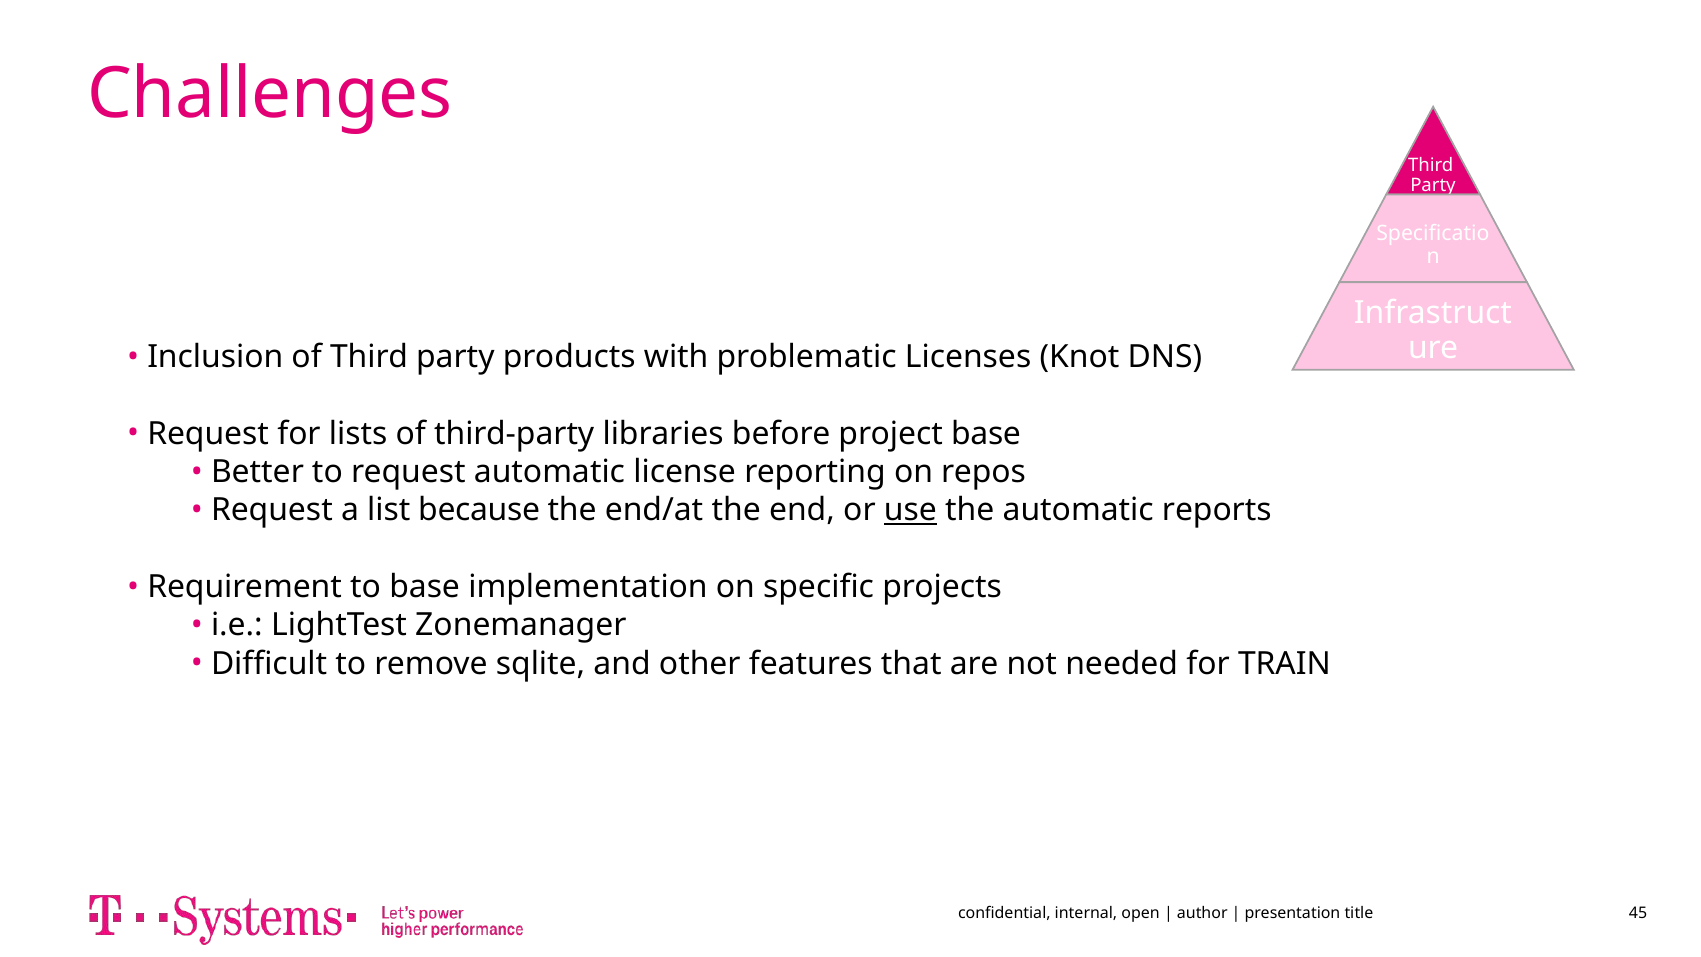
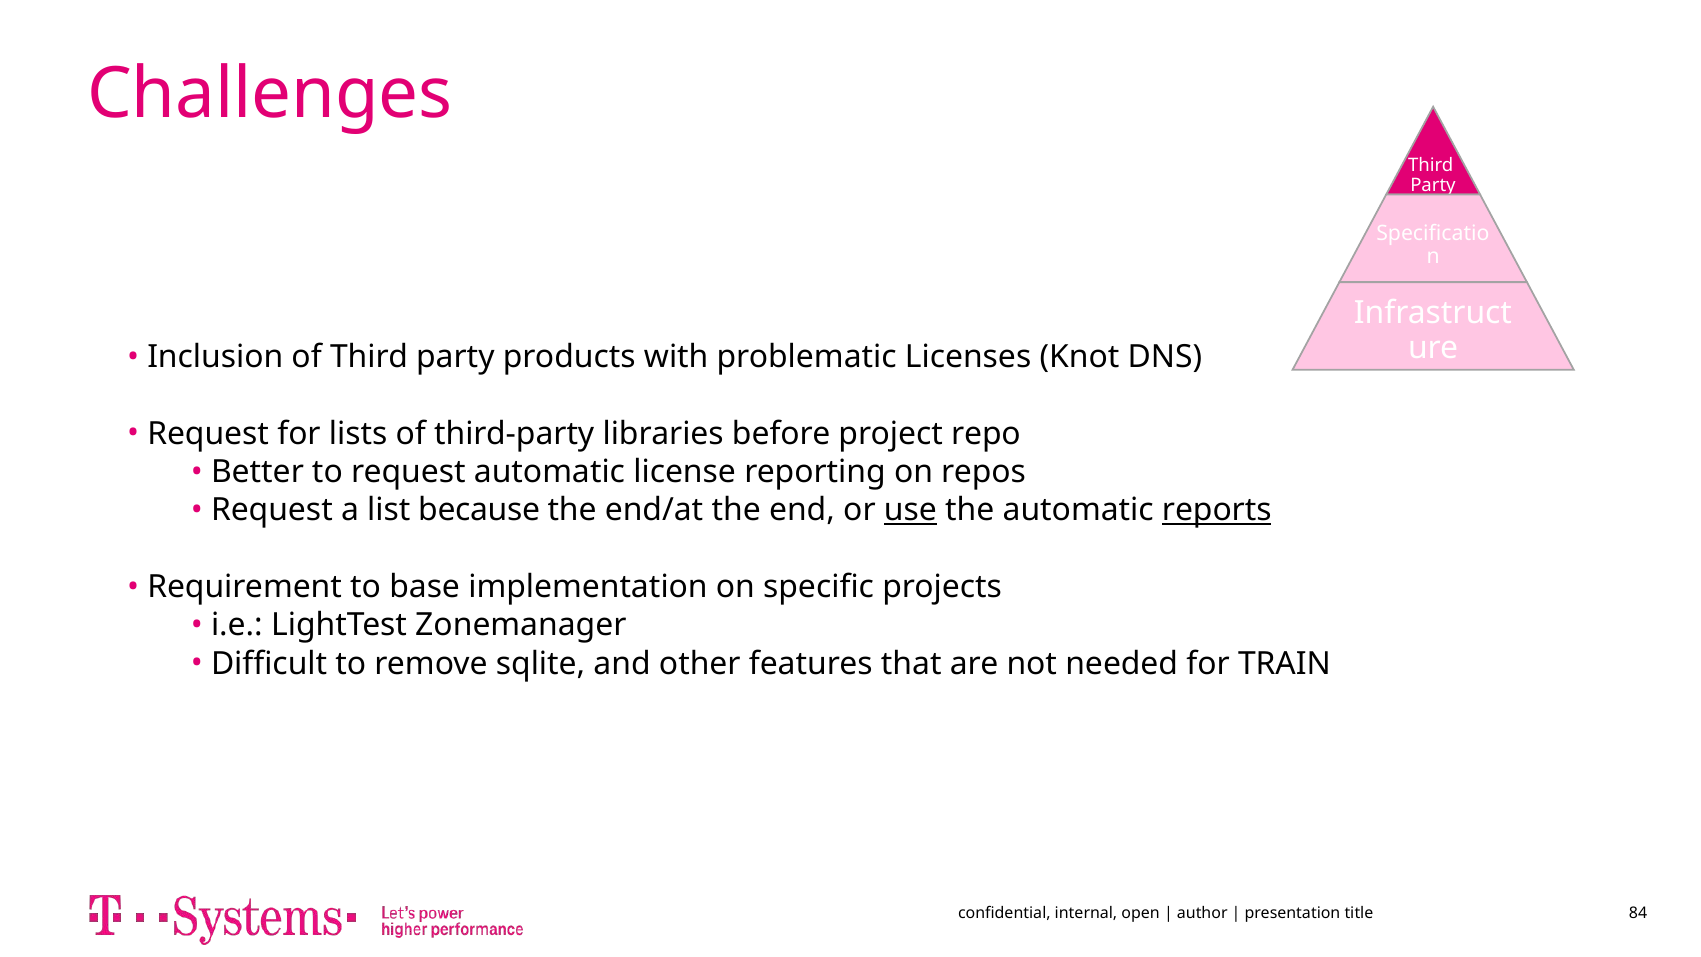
project base: base -> repo
reports underline: none -> present
45: 45 -> 84
